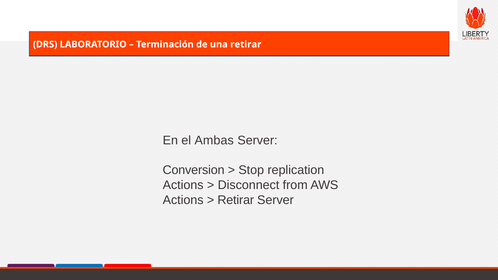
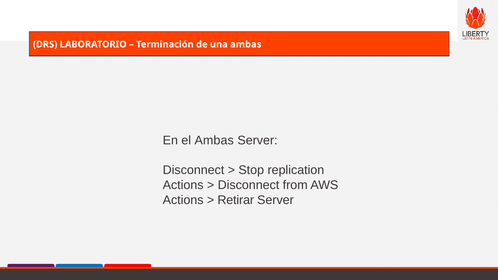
una retirar: retirar -> ambas
Conversion at (194, 170): Conversion -> Disconnect
